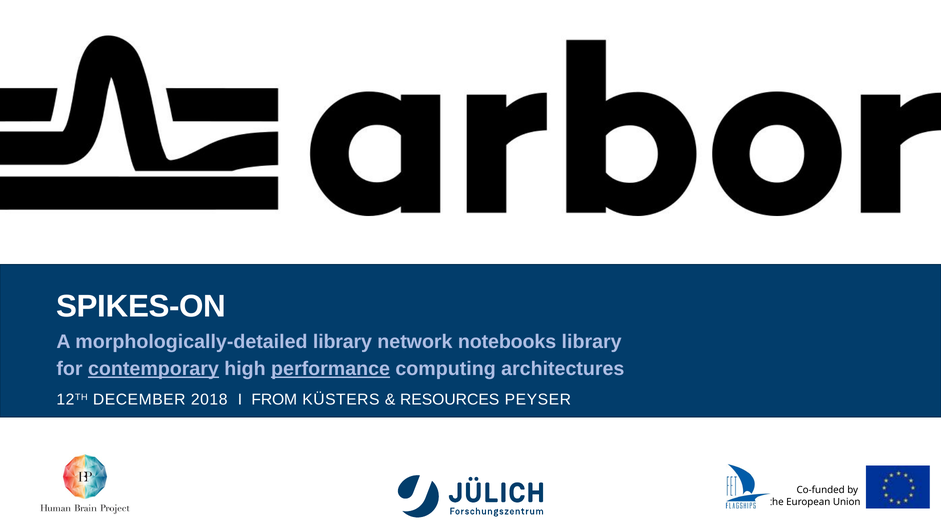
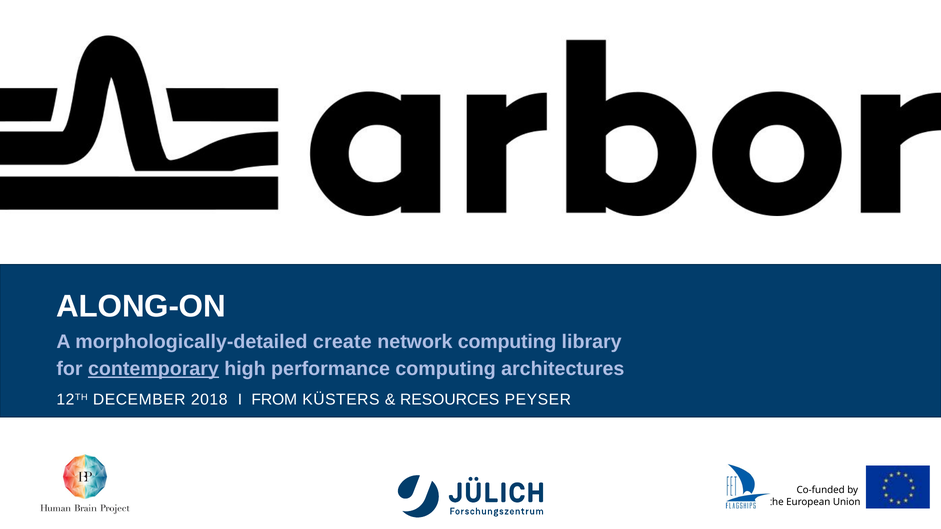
SPIKES-ON: SPIKES-ON -> ALONG-ON
morphologically-detailed library: library -> create
network notebooks: notebooks -> computing
performance underline: present -> none
